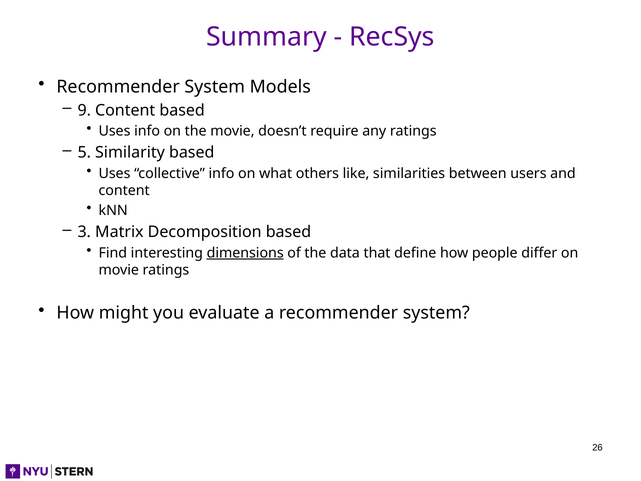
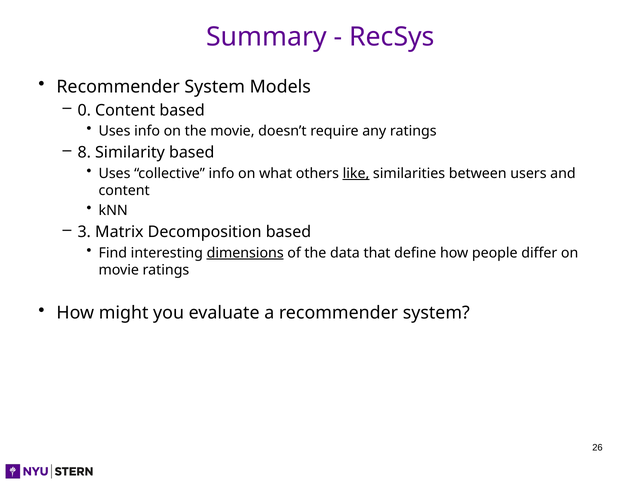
9: 9 -> 0
5: 5 -> 8
like underline: none -> present
